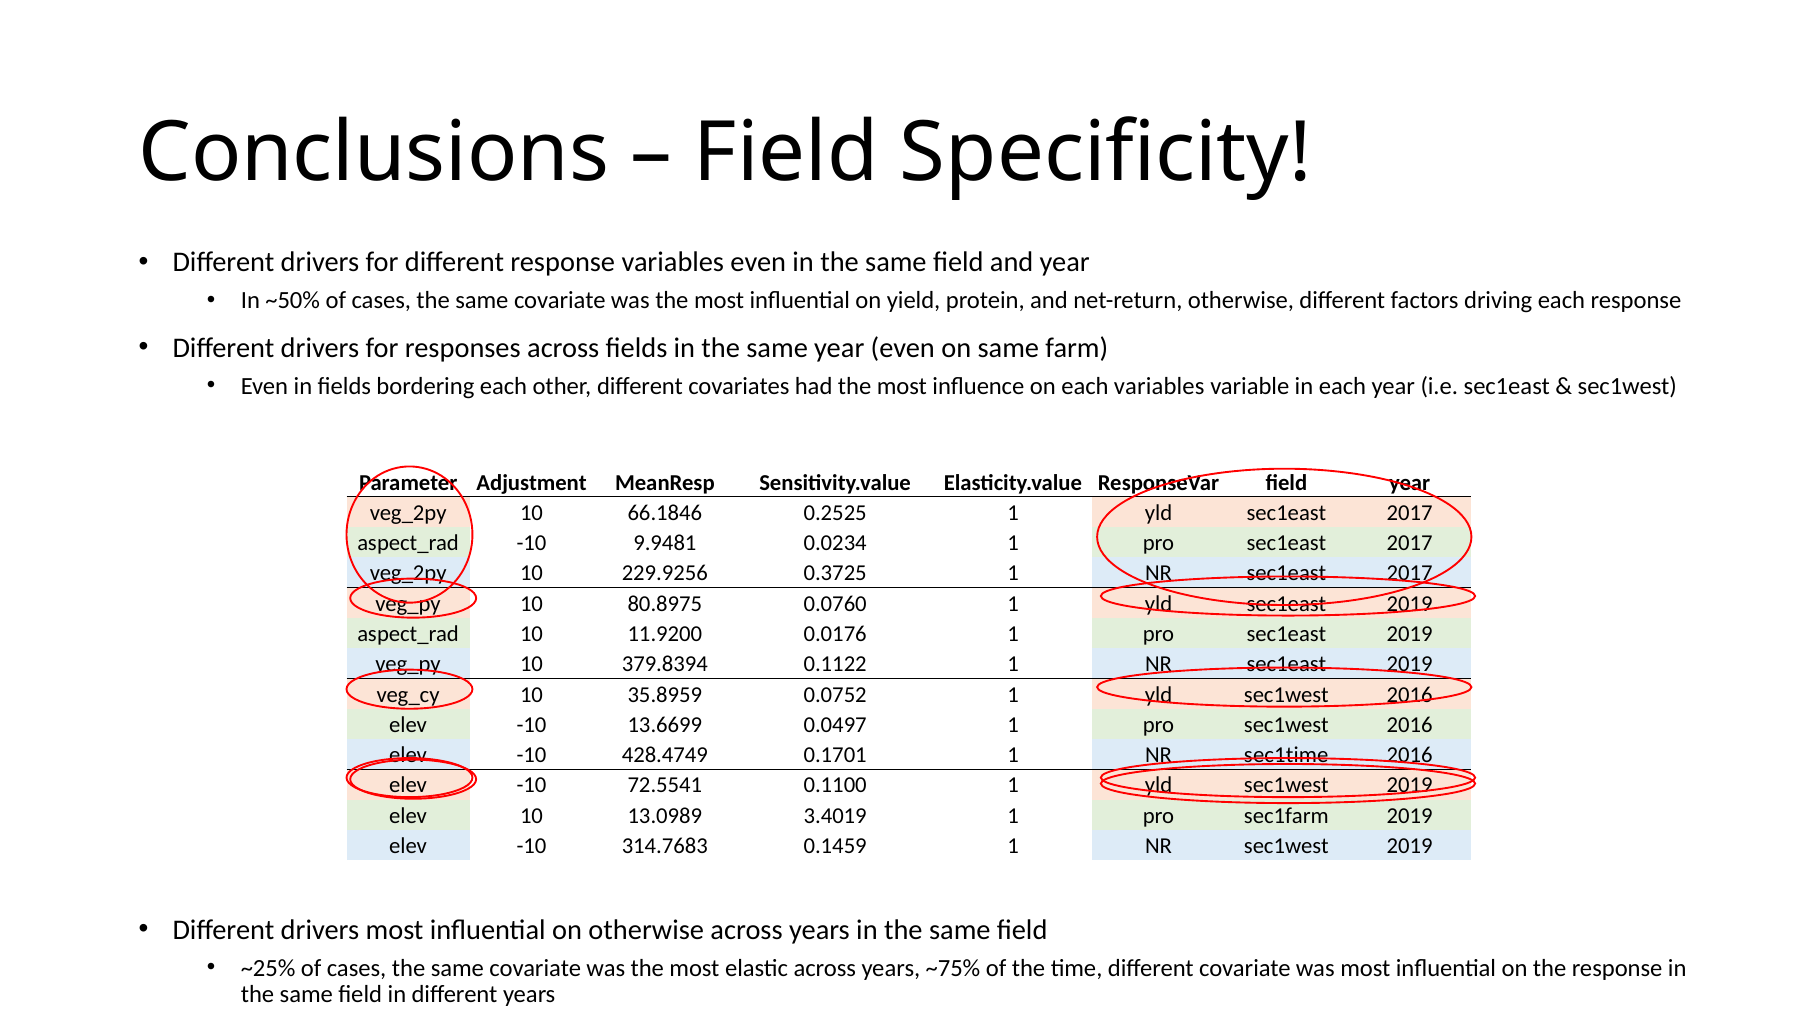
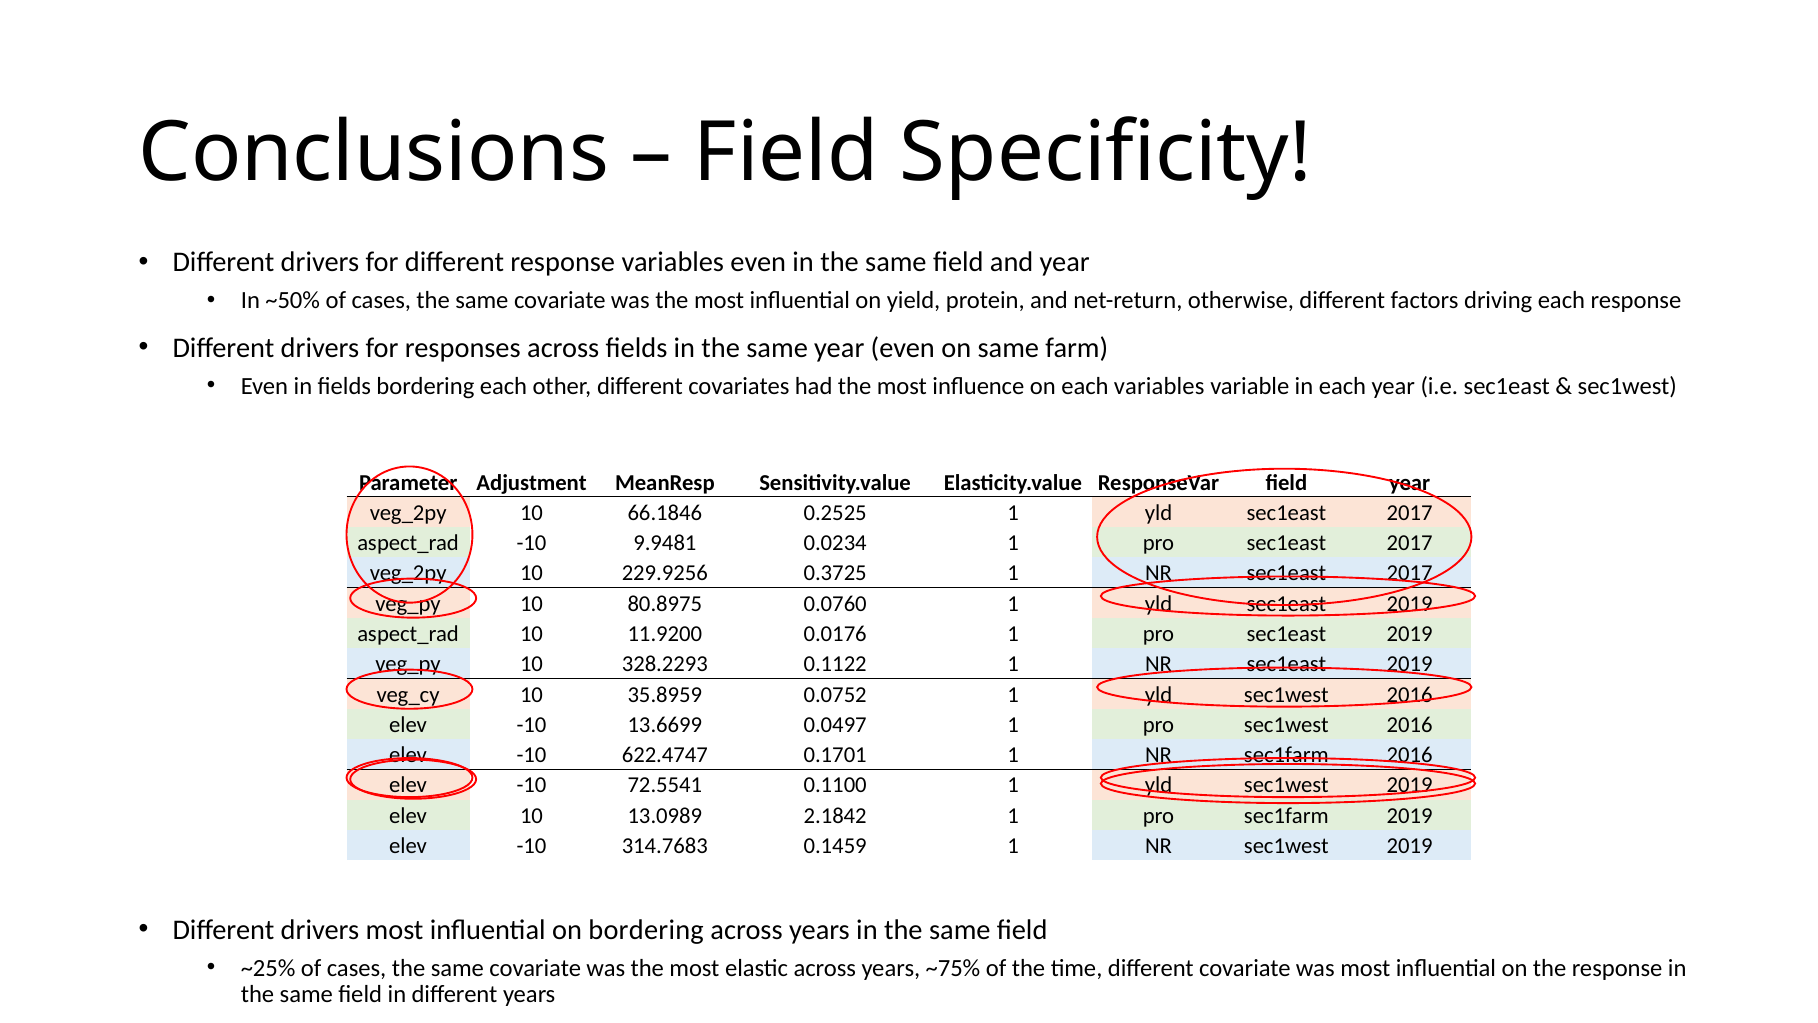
379.8394: 379.8394 -> 328.2293
428.4749: 428.4749 -> 622.4747
NR sec1time: sec1time -> sec1farm
3.4019: 3.4019 -> 2.1842
on otherwise: otherwise -> bordering
